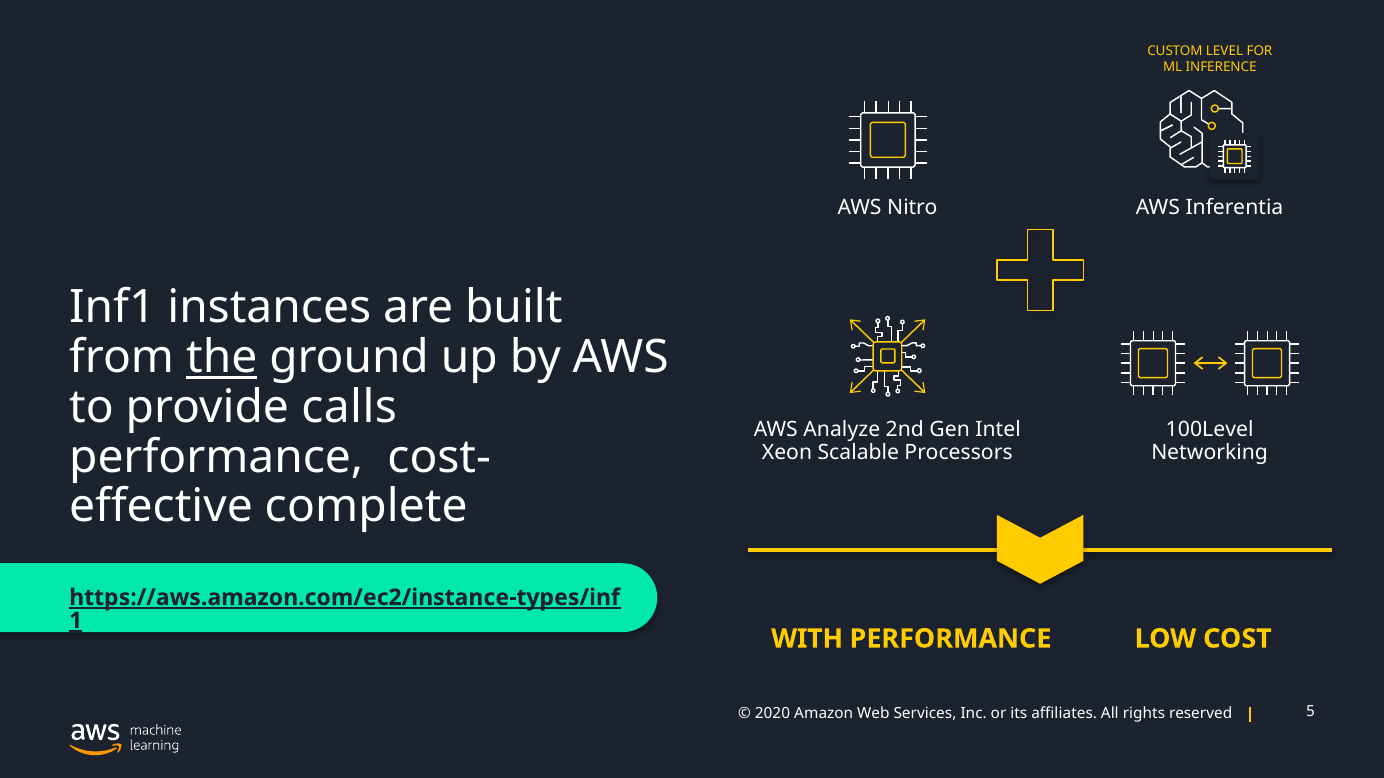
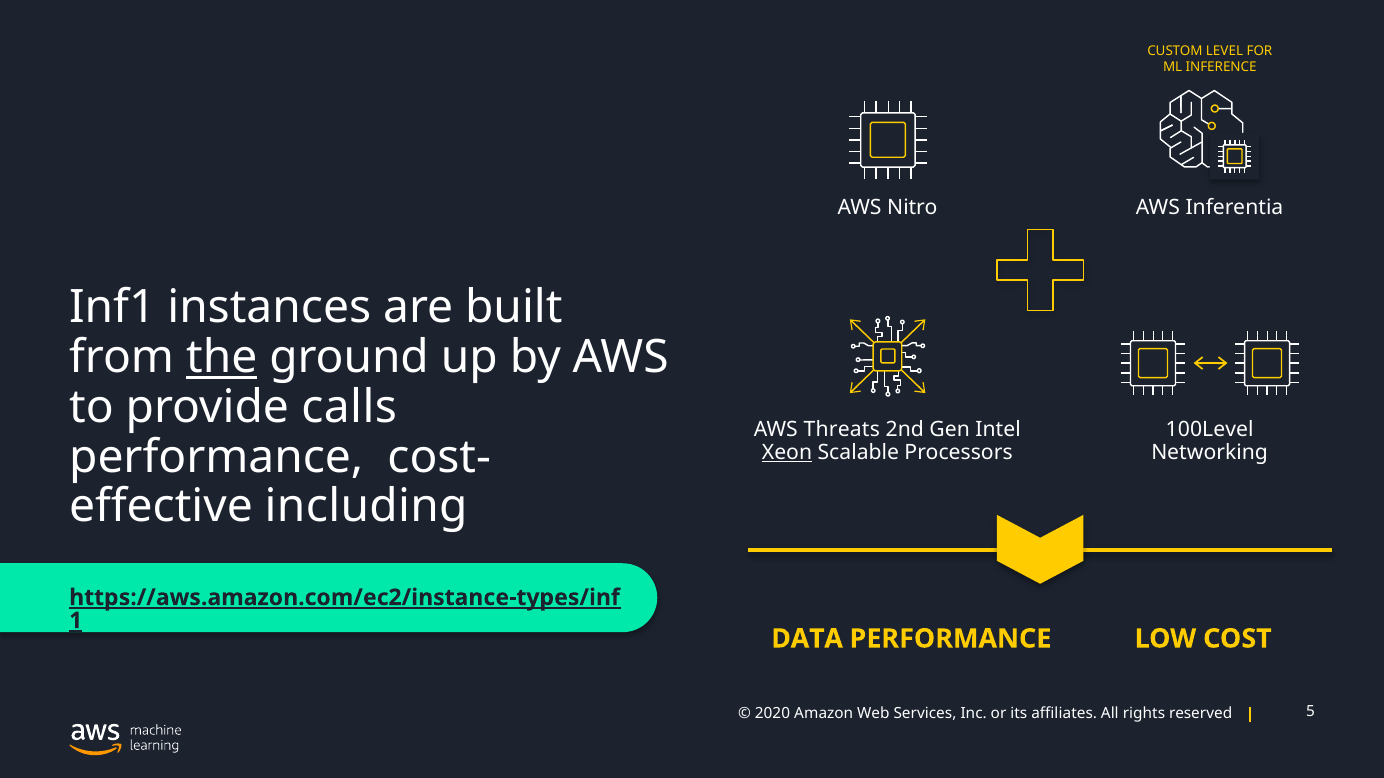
Analyze: Analyze -> Threats
Xeon underline: none -> present
complete: complete -> including
WITH: WITH -> DATA
